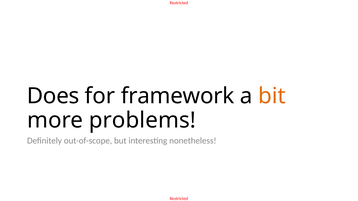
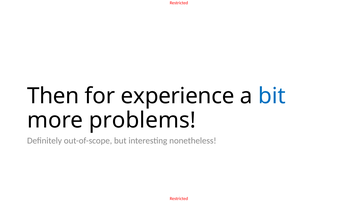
Does: Does -> Then
framework: framework -> experience
bit colour: orange -> blue
